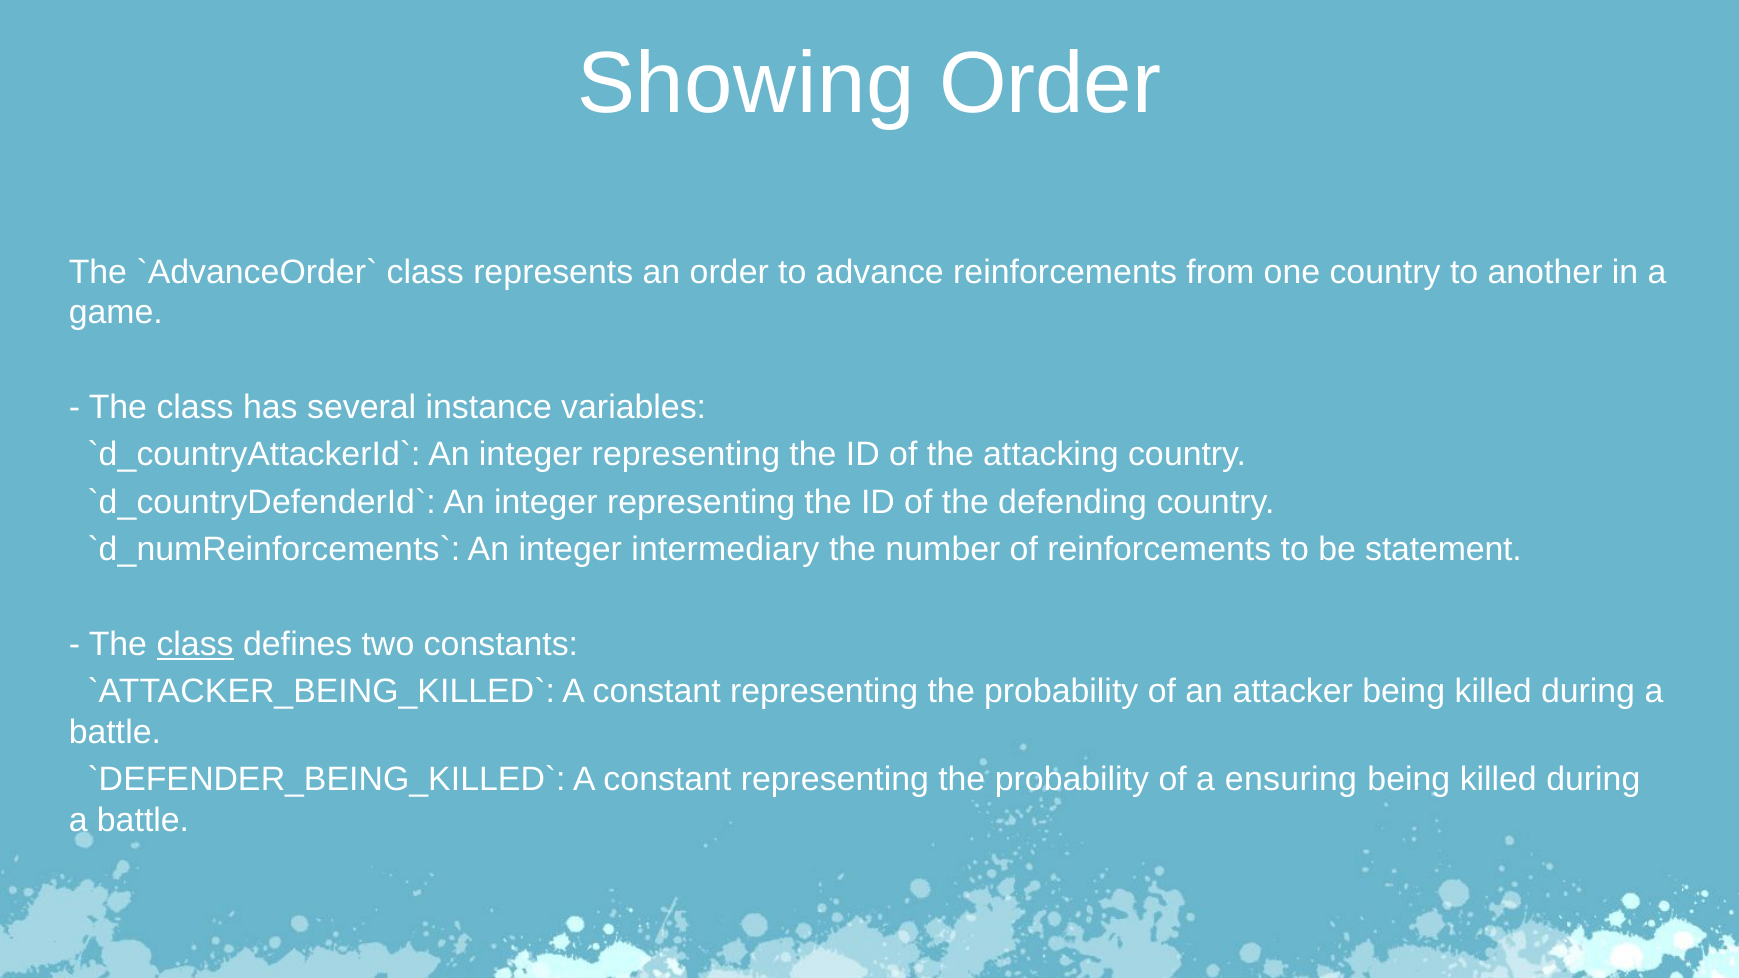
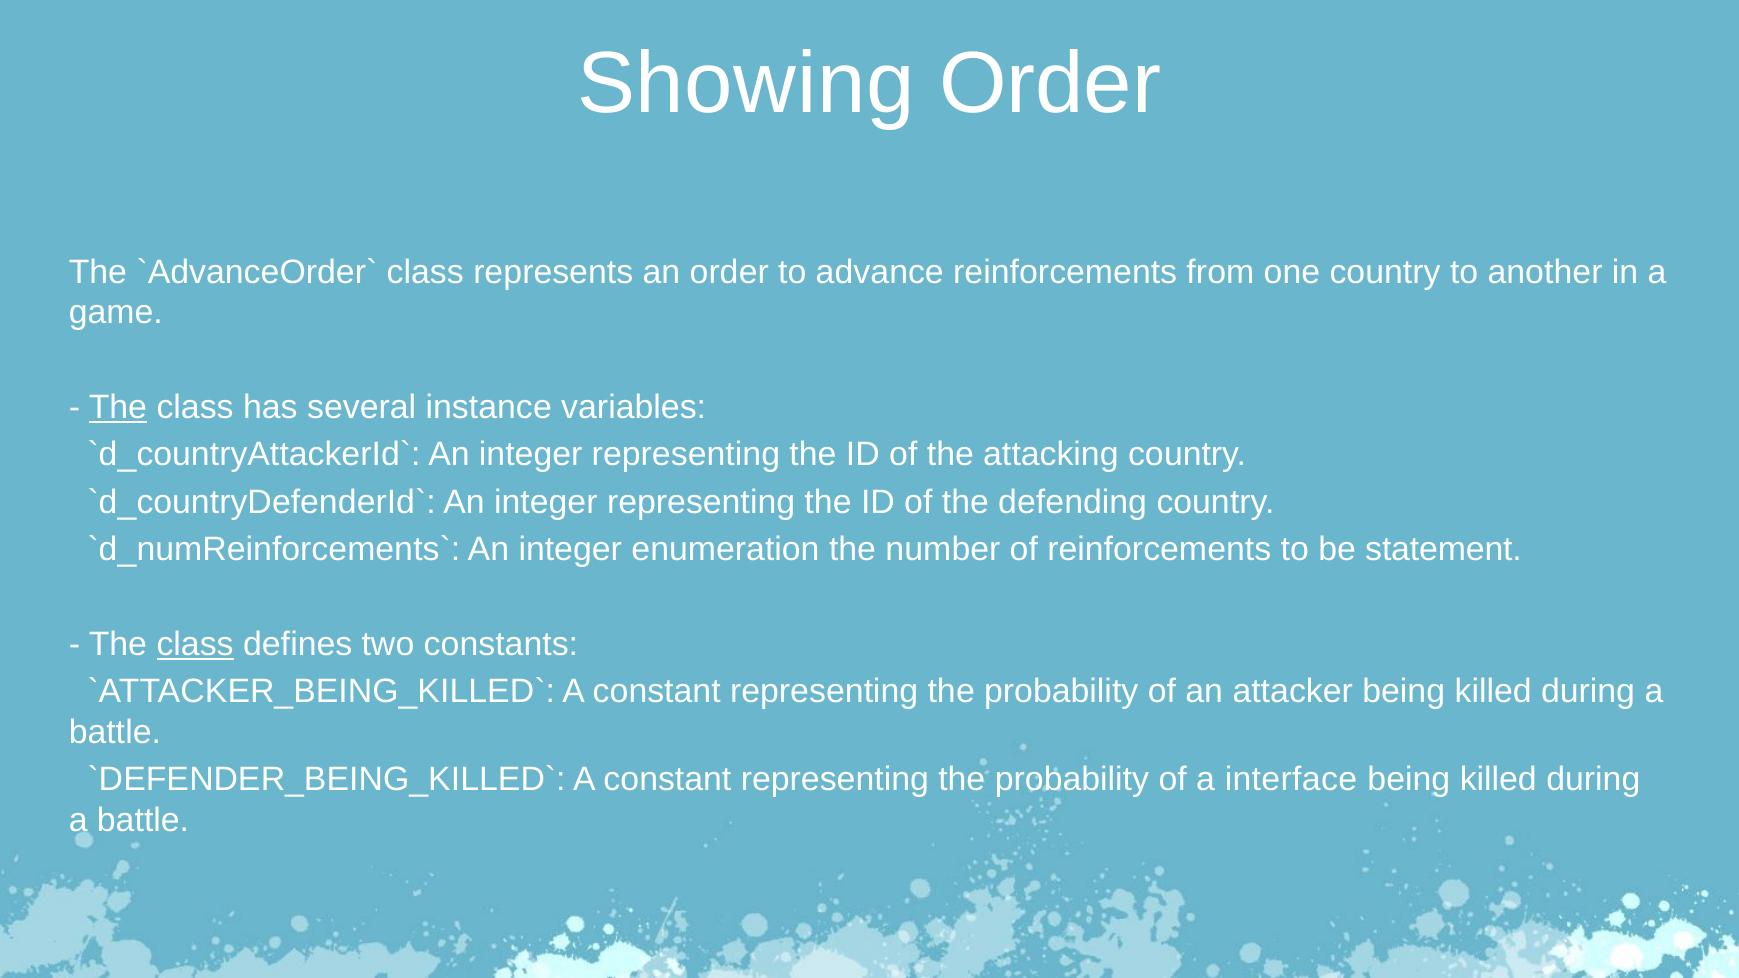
The at (118, 407) underline: none -> present
intermediary: intermediary -> enumeration
ensuring: ensuring -> interface
